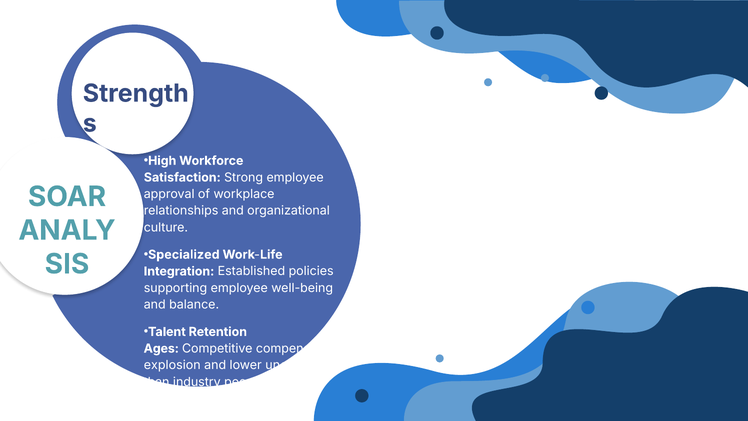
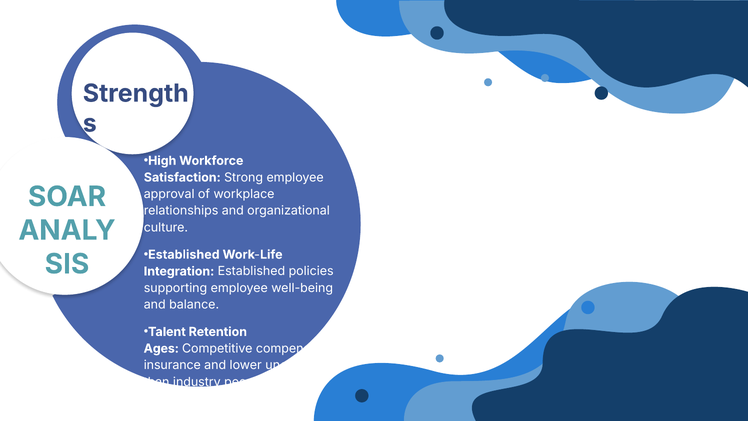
Specialized at (184, 254): Specialized -> Established
explosion: explosion -> insurance
